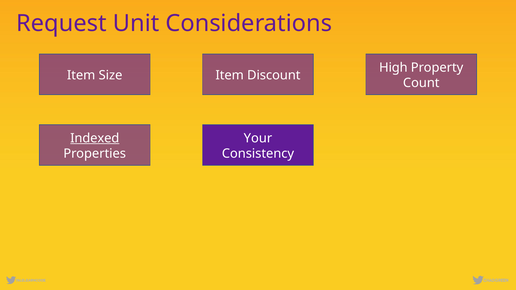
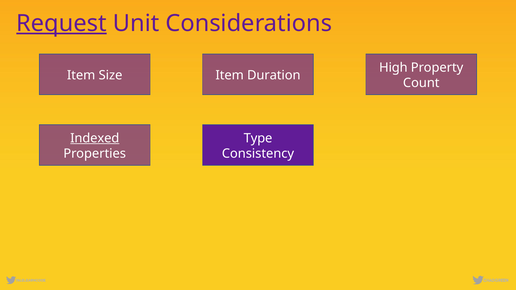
Request underline: none -> present
Discount: Discount -> Duration
Your: Your -> Type
